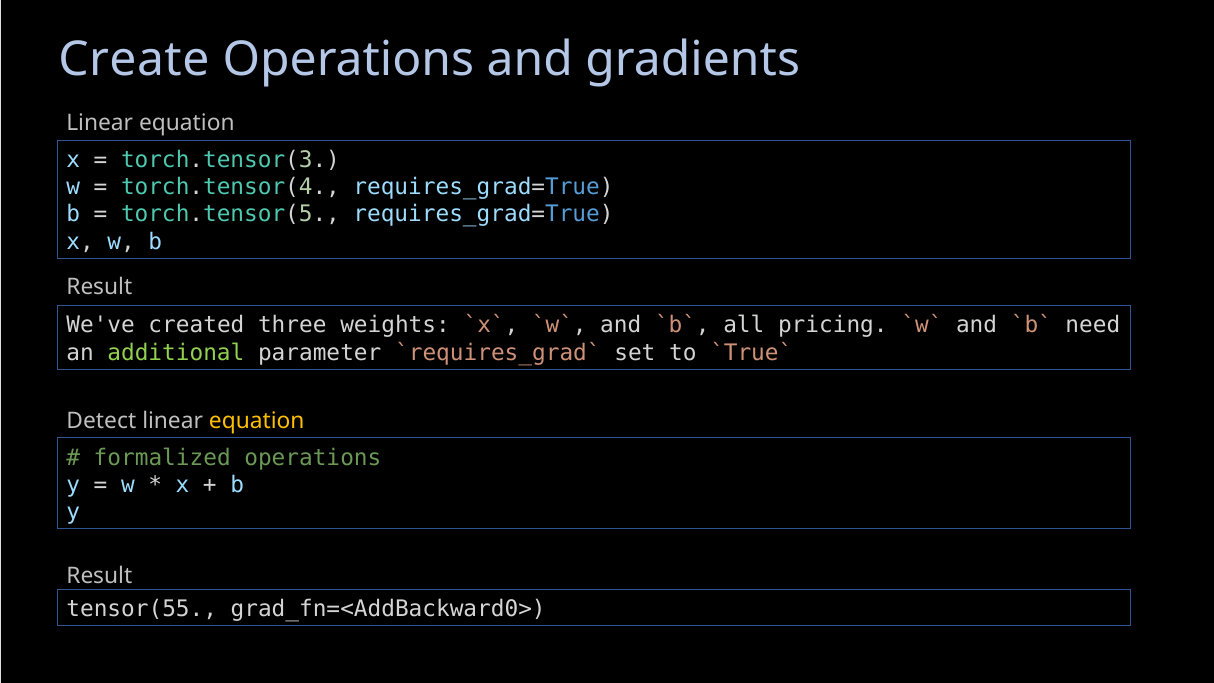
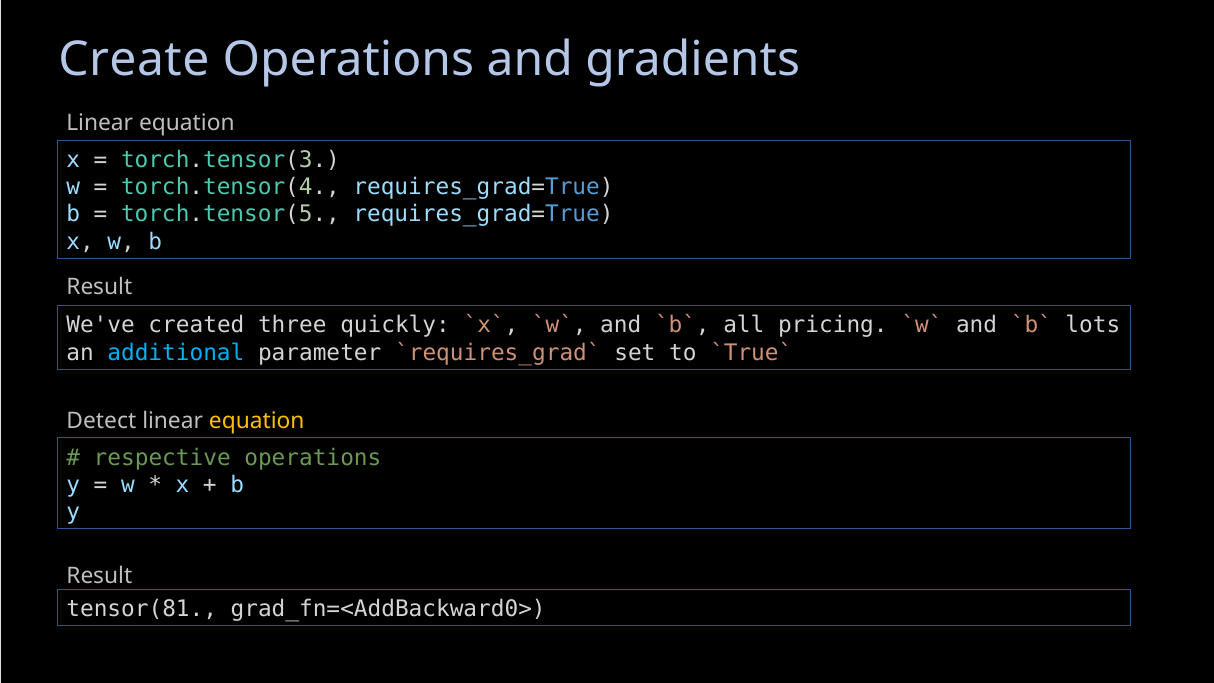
weights: weights -> quickly
need: need -> lots
additional colour: light green -> light blue
formalized: formalized -> respective
tensor(55: tensor(55 -> tensor(81
